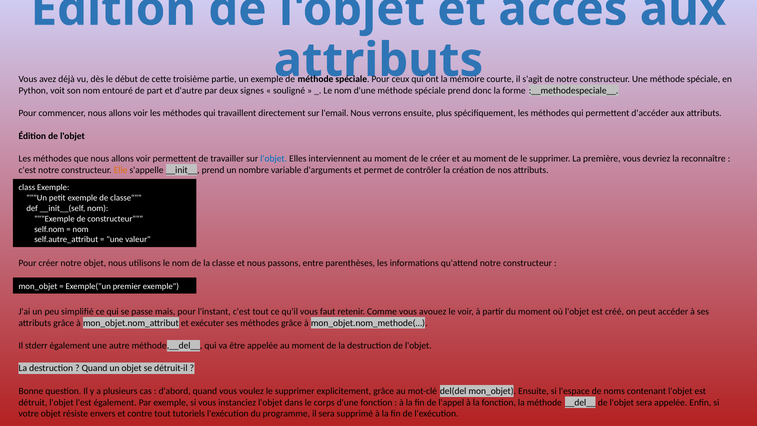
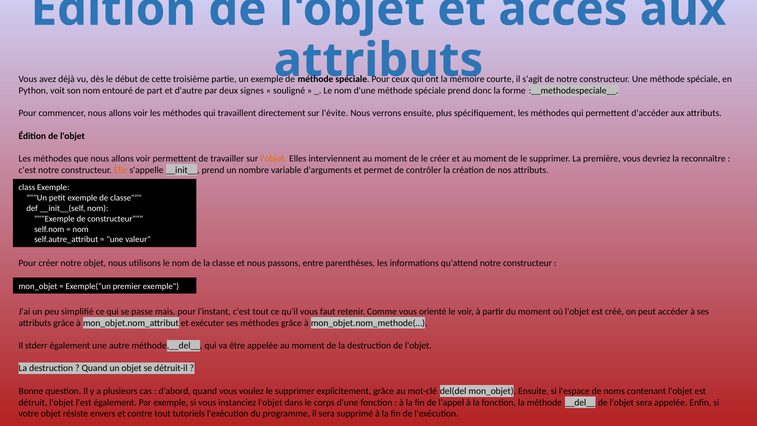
l'email: l'email -> l'évite
l'objet at (274, 159) colour: blue -> orange
avouez: avouez -> orienté
